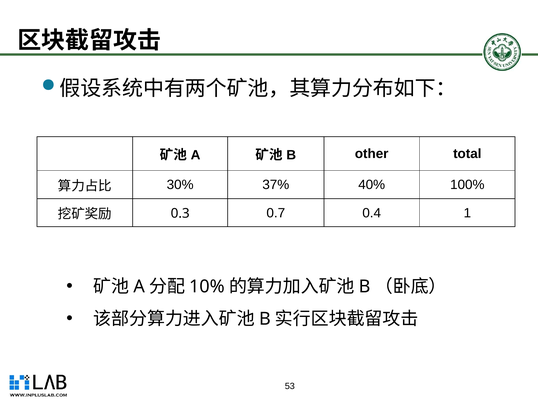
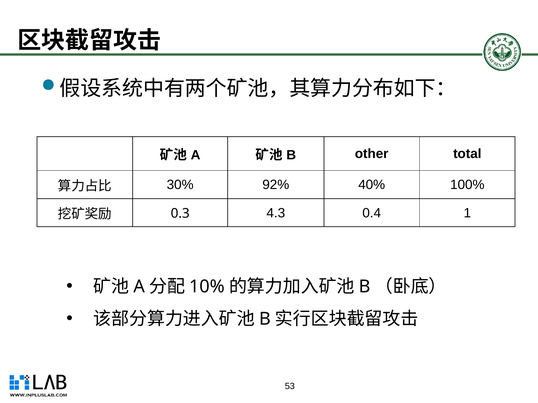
37%: 37% -> 92%
0.7: 0.7 -> 4.3
